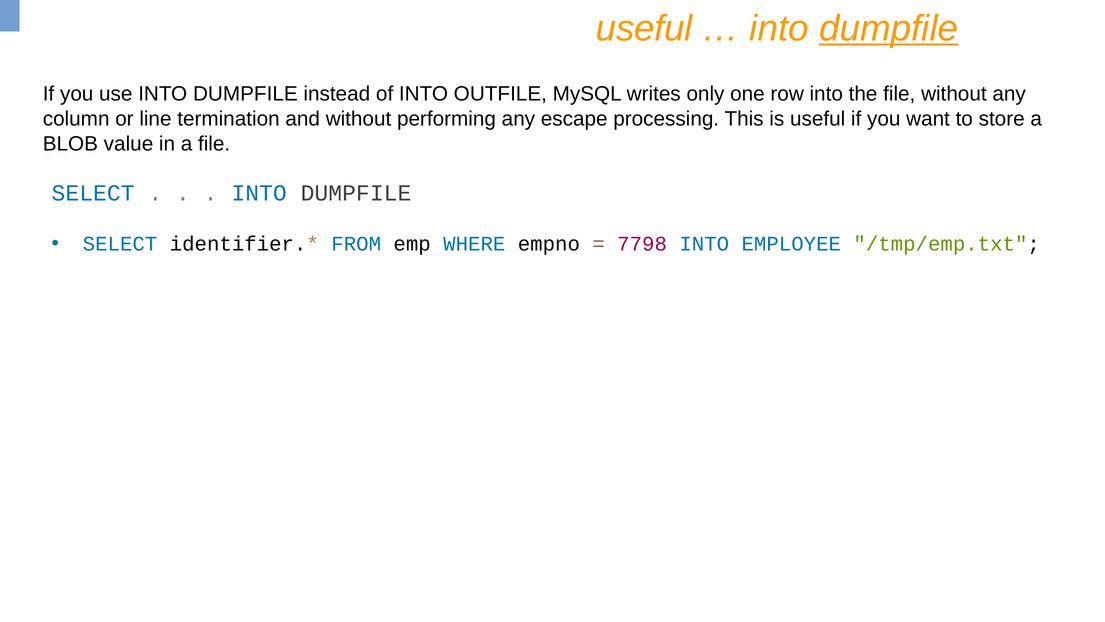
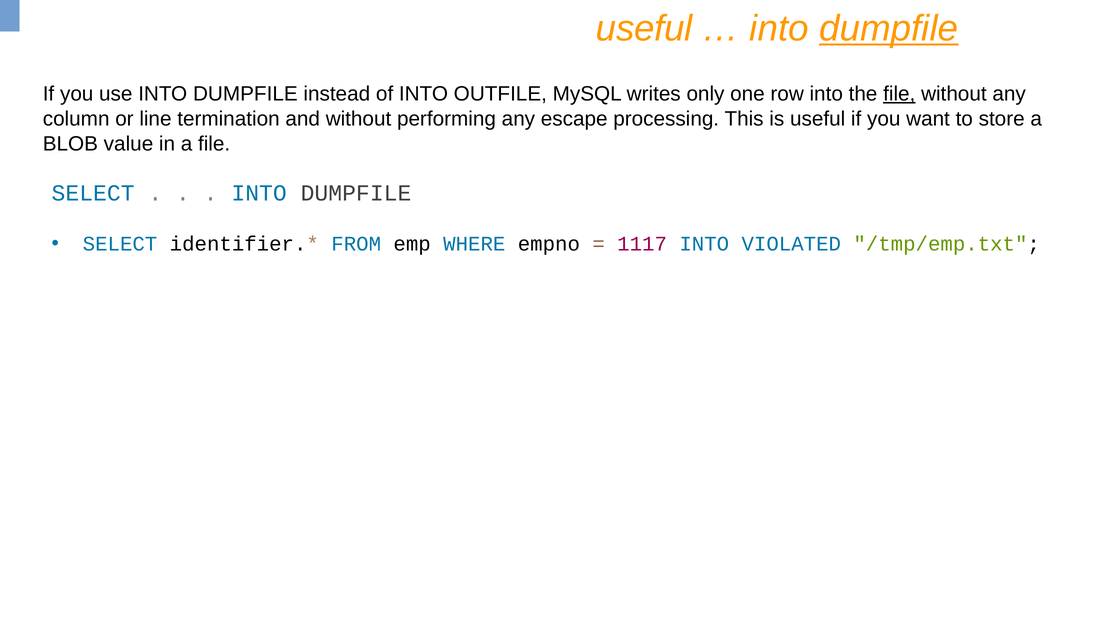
file at (899, 94) underline: none -> present
7798: 7798 -> 1117
EMPLOYEE: EMPLOYEE -> VIOLATED
